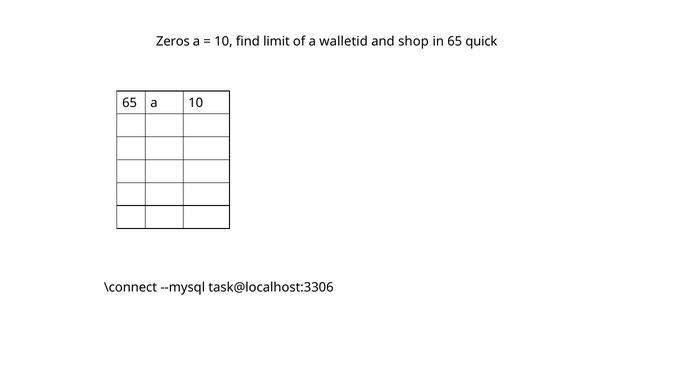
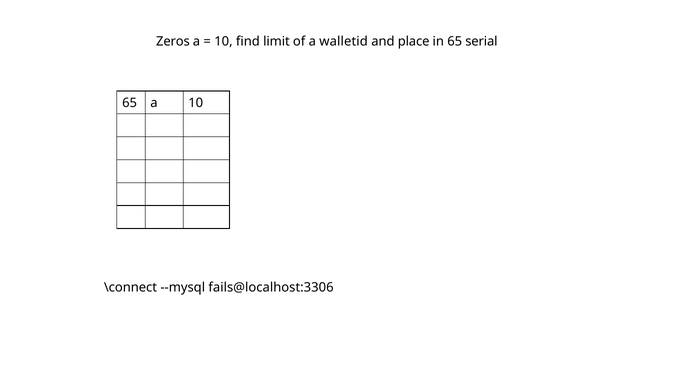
shop: shop -> place
quick: quick -> serial
task@localhost:3306: task@localhost:3306 -> fails@localhost:3306
